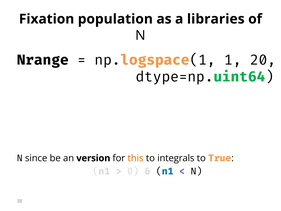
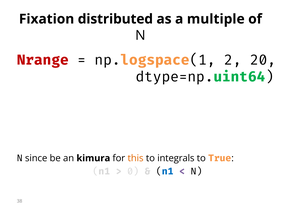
population: population -> distributed
libraries: libraries -> multiple
Nrange colour: black -> red
1: 1 -> 2
version: version -> kimura
